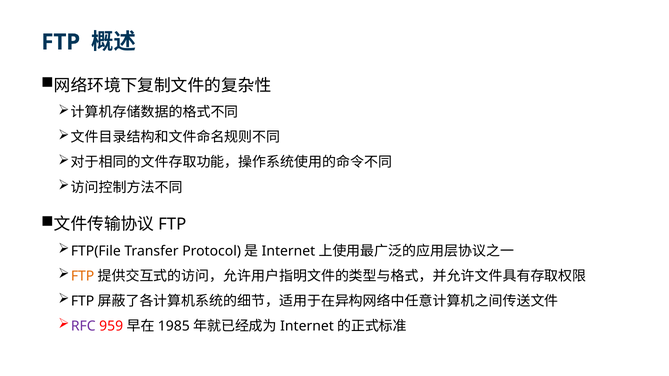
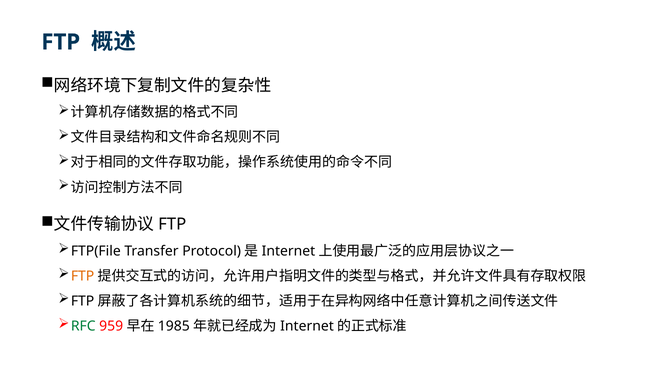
RFC colour: purple -> green
